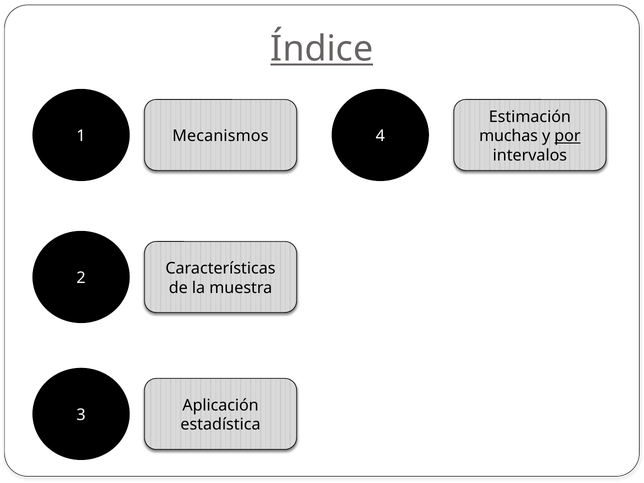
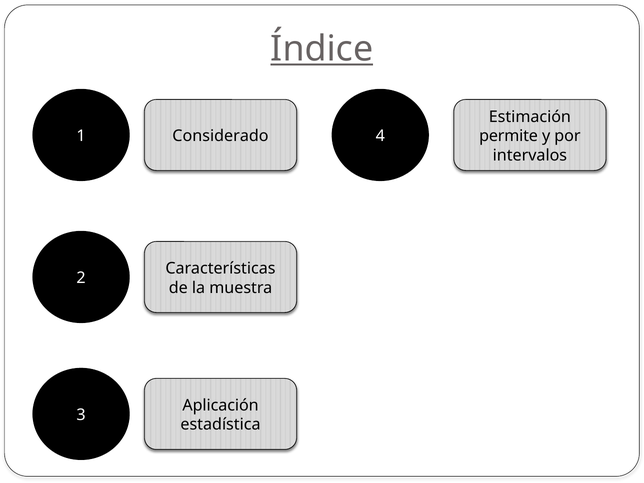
Mecanismos: Mecanismos -> Considerado
muchas: muchas -> permite
por underline: present -> none
